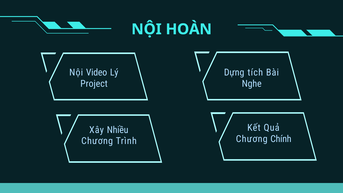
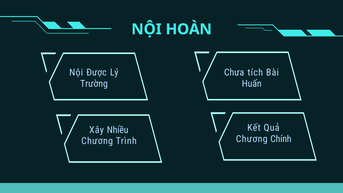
Video: Video -> Được
Dựng: Dựng -> Chưa
Project: Project -> Trường
Nghe: Nghe -> Huấn
